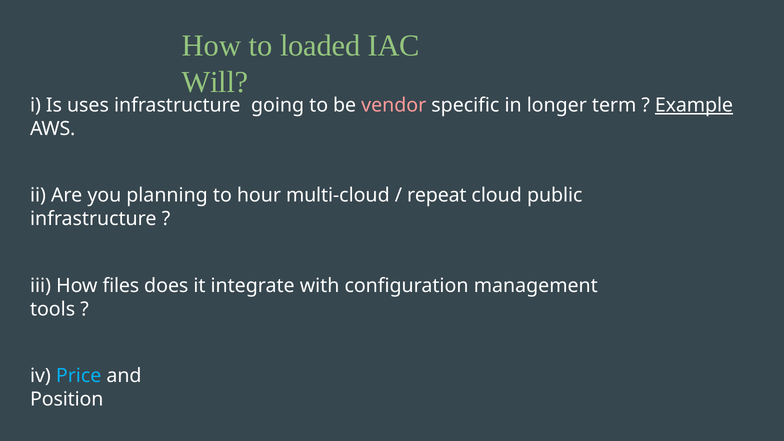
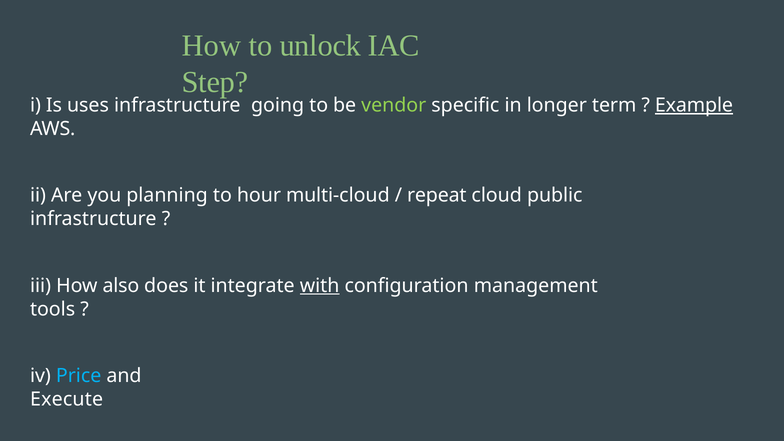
loaded: loaded -> unlock
Will: Will -> Step
vendor colour: pink -> light green
files: files -> also
with underline: none -> present
Position: Position -> Execute
